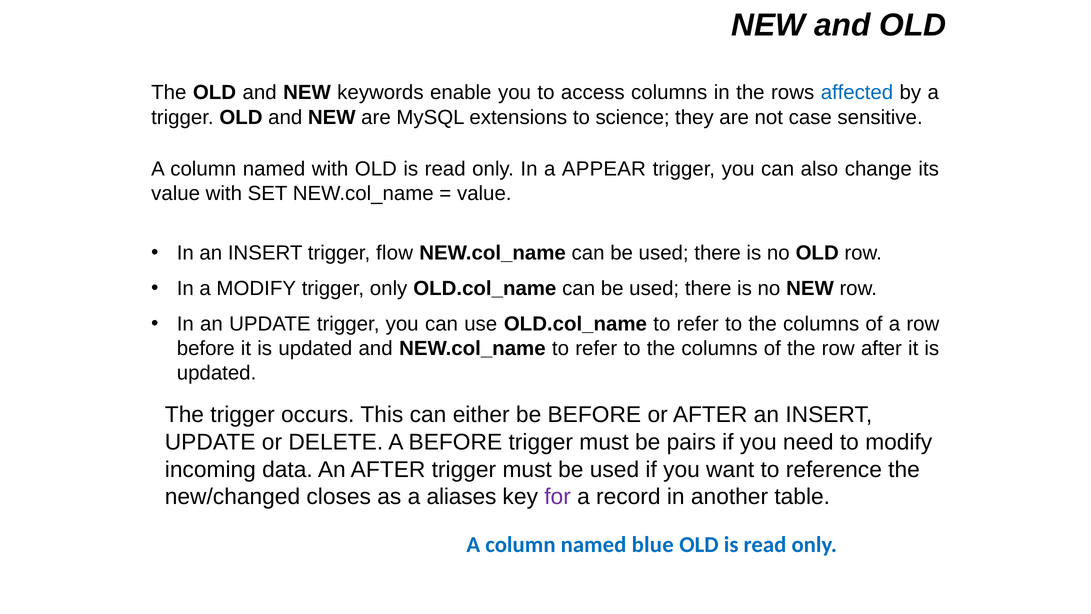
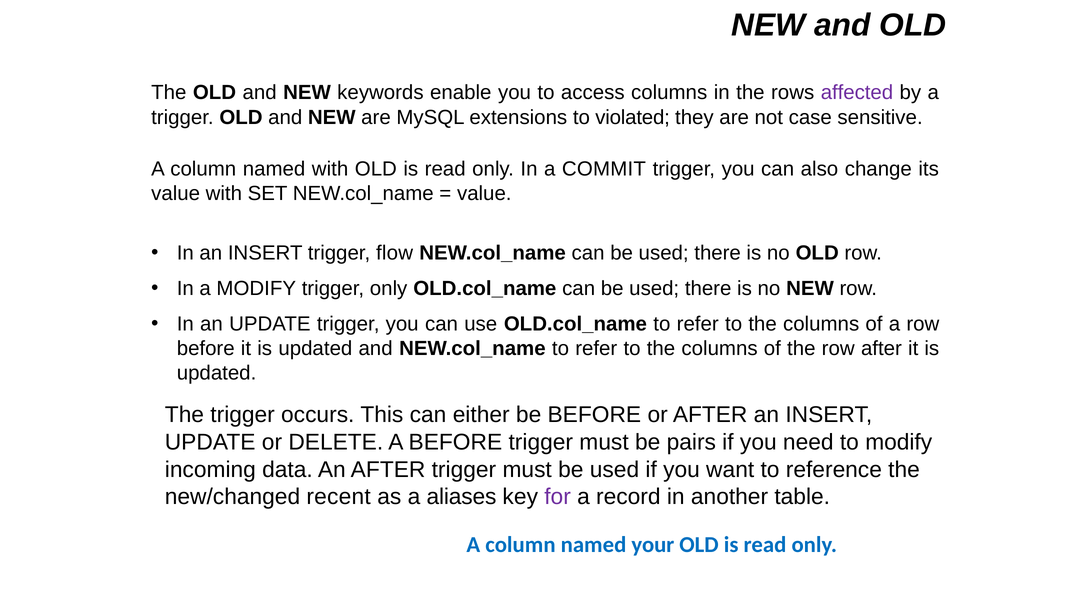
affected colour: blue -> purple
science: science -> violated
APPEAR: APPEAR -> COMMIT
closes: closes -> recent
blue: blue -> your
